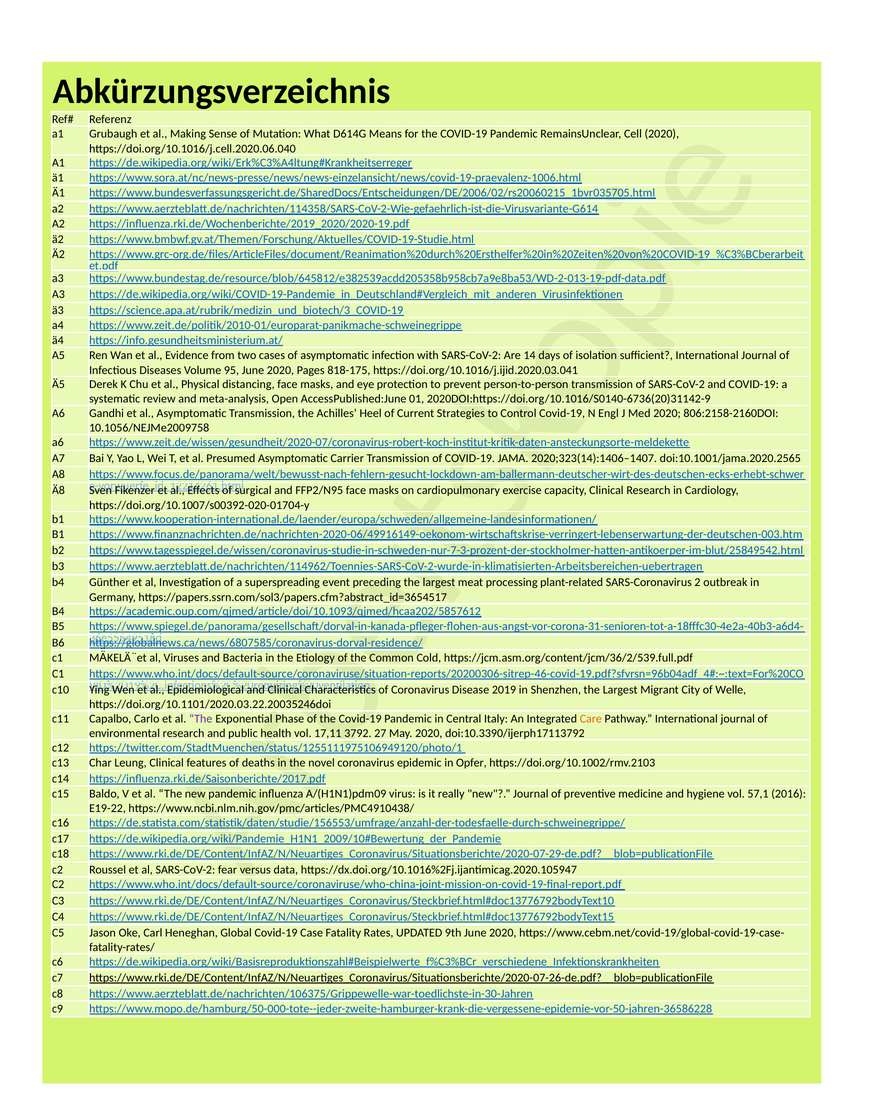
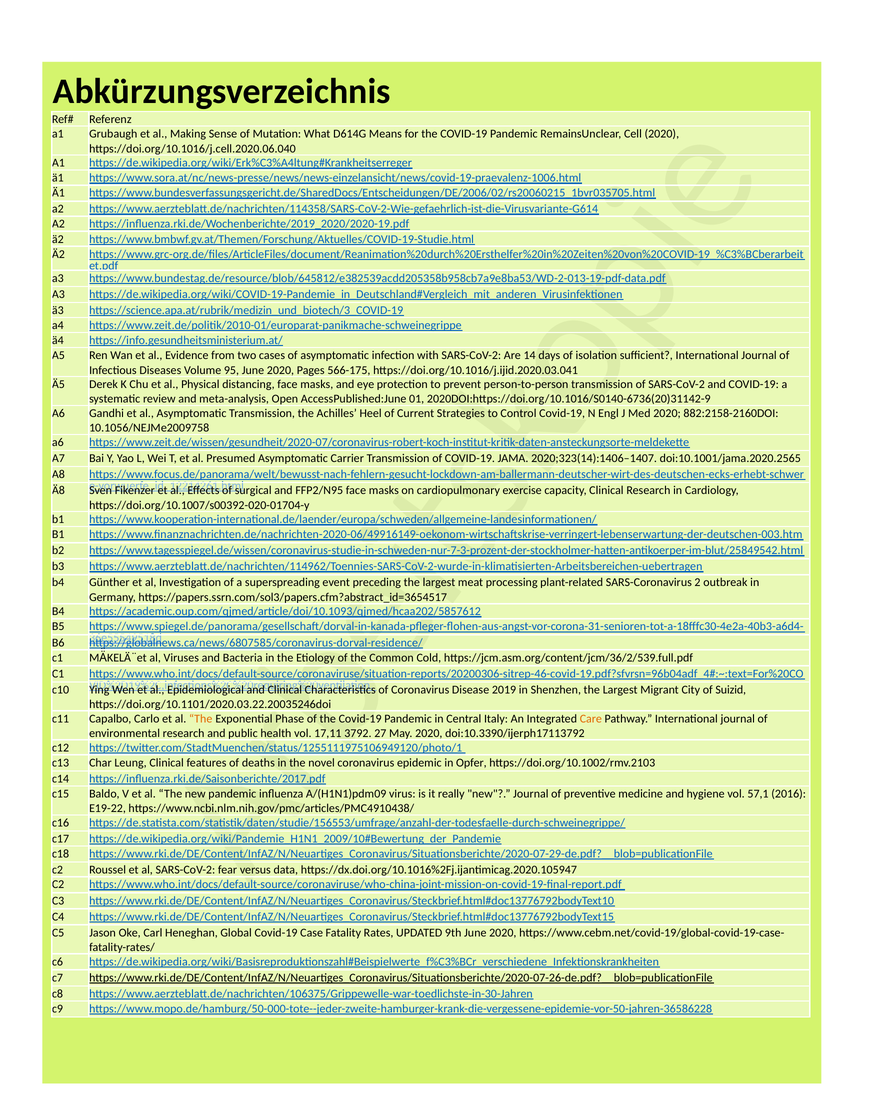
818-175: 818-175 -> 566-175
806:2158-2160DOI: 806:2158-2160DOI -> 882:2158-2160DOI
Welle: Welle -> Suizid
The at (201, 719) colour: purple -> orange
